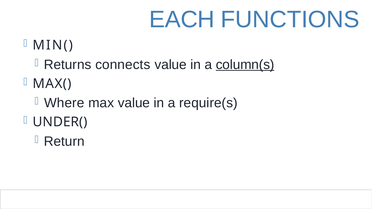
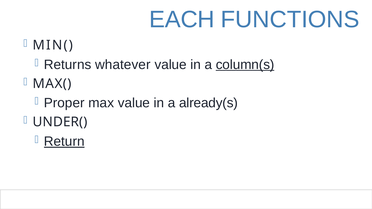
connects: connects -> whatever
Where: Where -> Proper
require(s: require(s -> already(s
Return underline: none -> present
